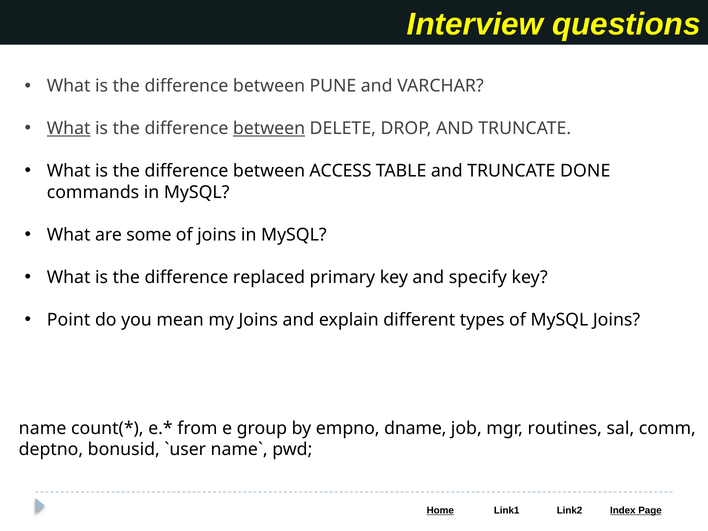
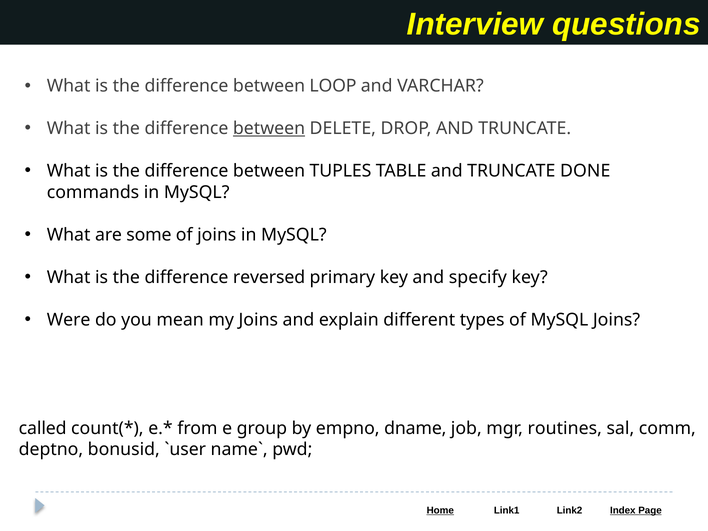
PUNE: PUNE -> LOOP
What at (69, 129) underline: present -> none
ACCESS: ACCESS -> TUPLES
replaced: replaced -> reversed
Point: Point -> Were
name: name -> called
